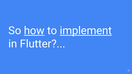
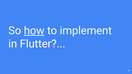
implement underline: present -> none
